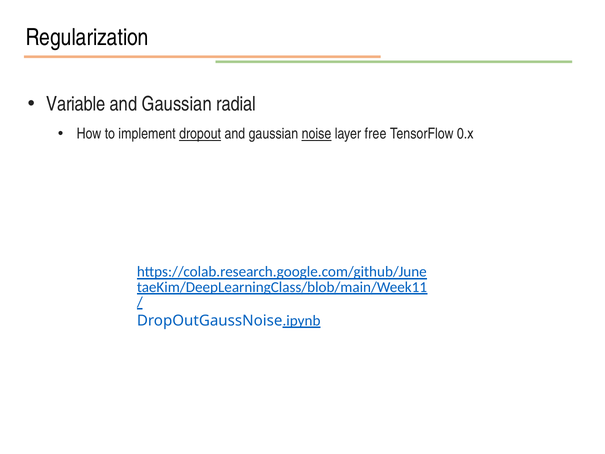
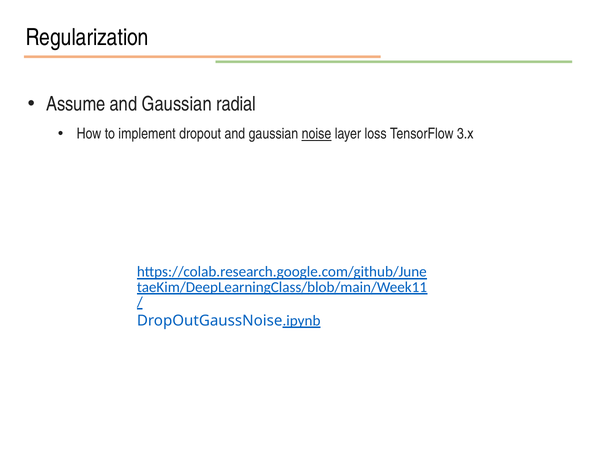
Variable: Variable -> Assume
dropout underline: present -> none
free: free -> loss
0.x: 0.x -> 3.x
